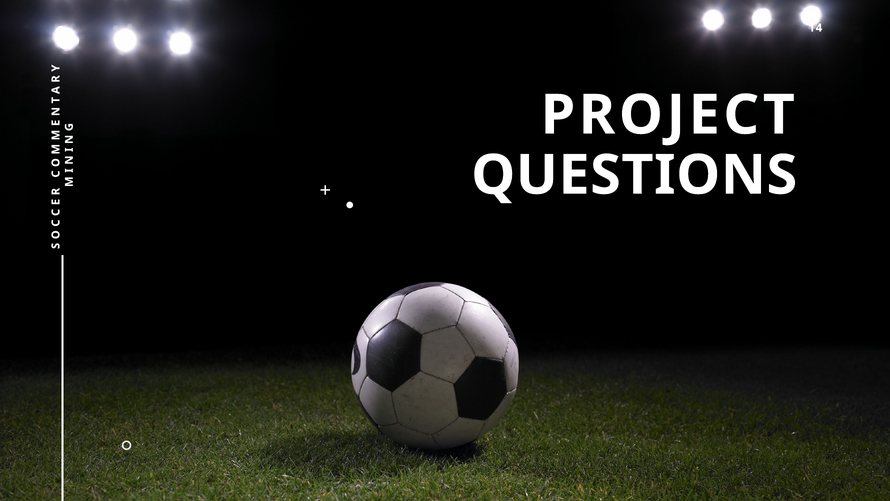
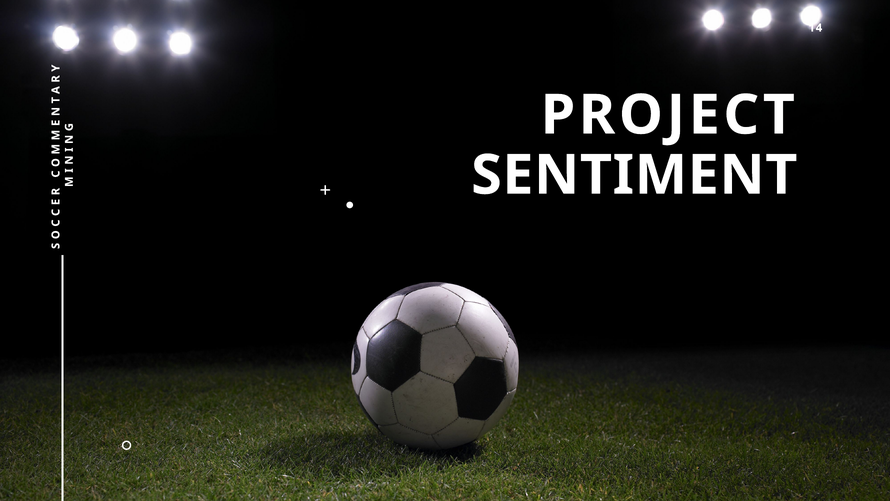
QUESTIONS: QUESTIONS -> SENTIMENT
